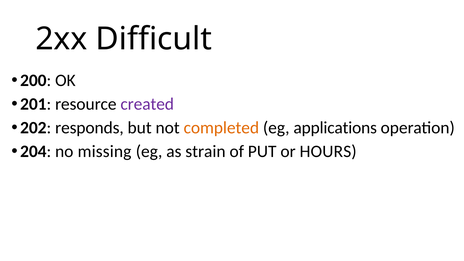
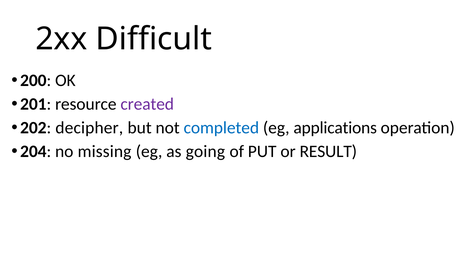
responds: responds -> decipher
completed colour: orange -> blue
strain: strain -> going
HOURS: HOURS -> RESULT
